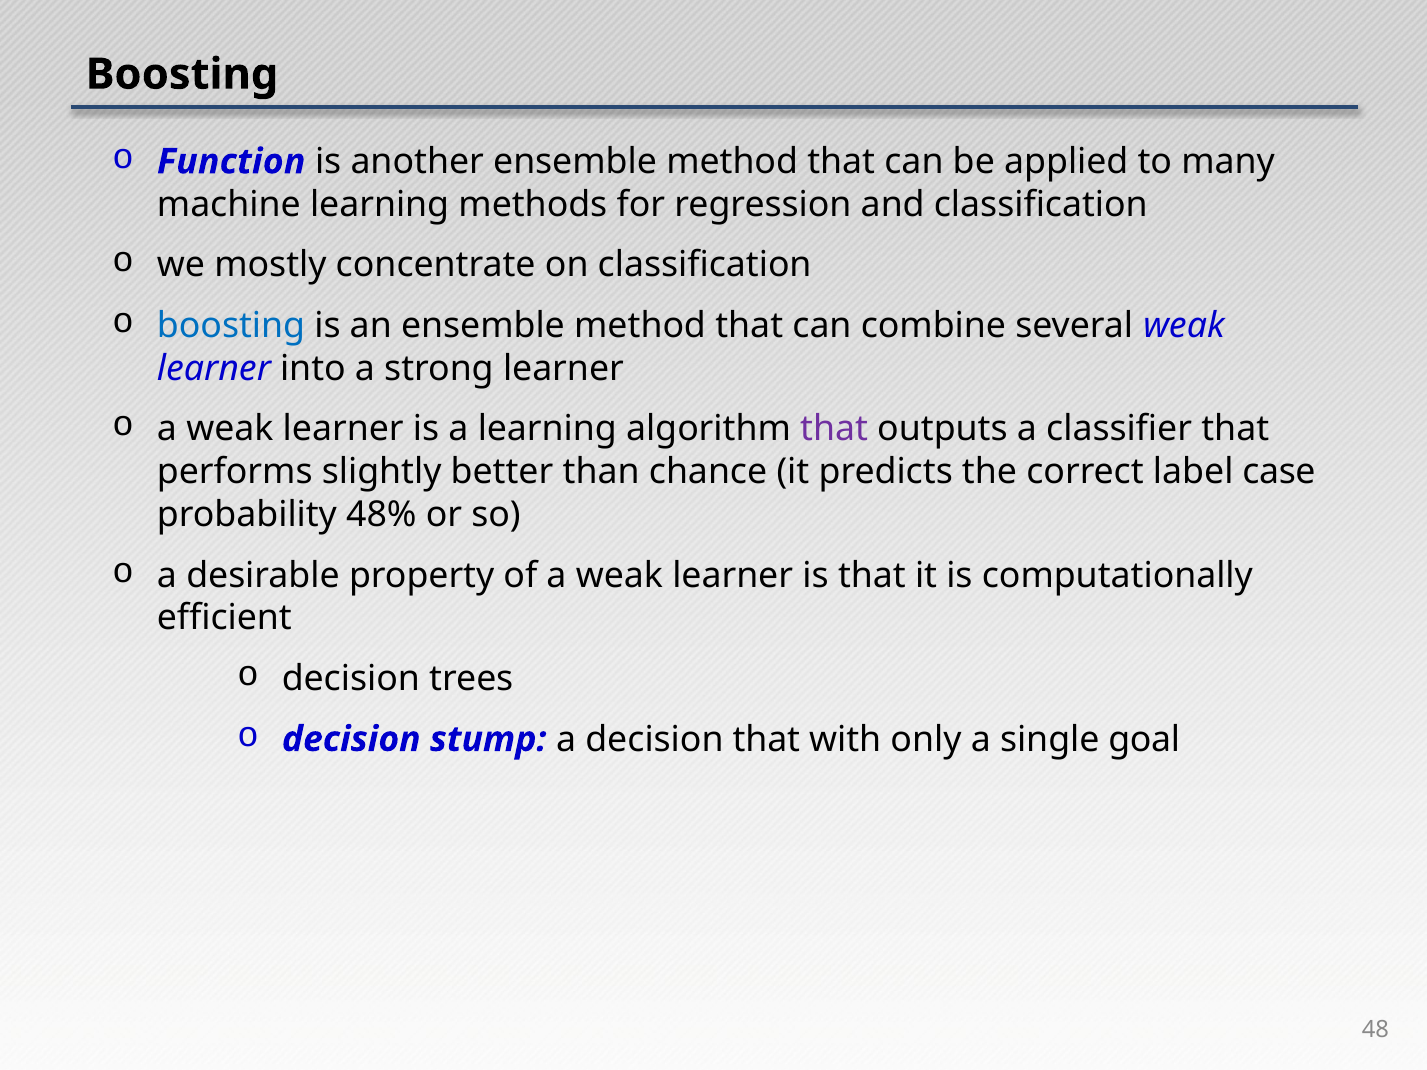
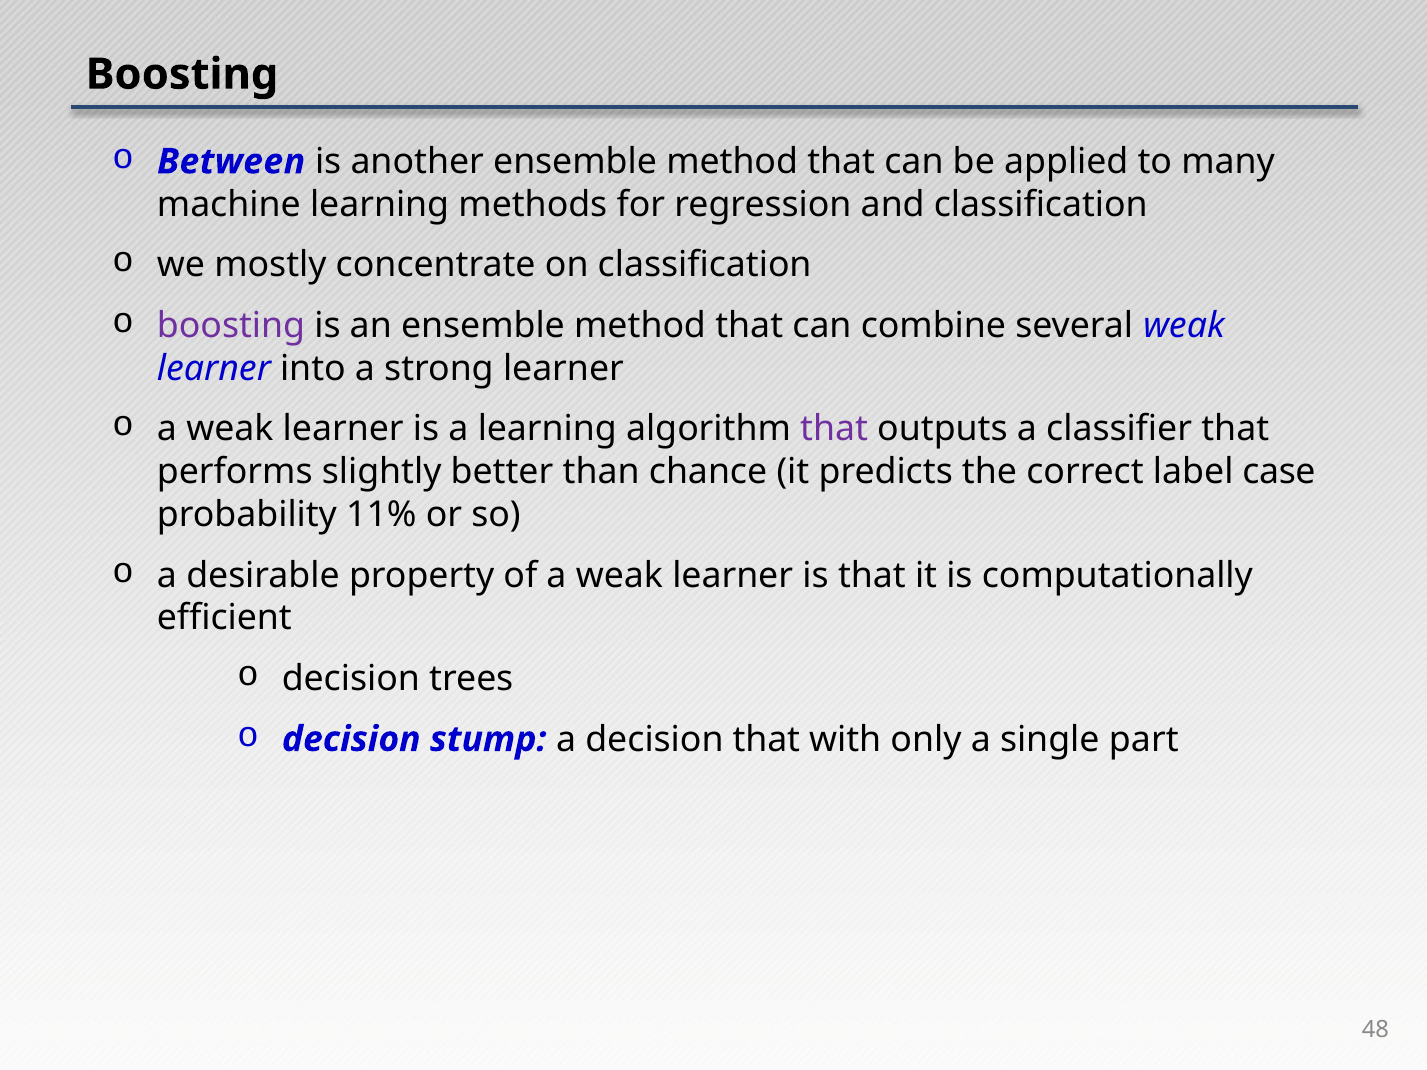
Function: Function -> Between
boosting at (231, 326) colour: blue -> purple
48%: 48% -> 11%
goal: goal -> part
